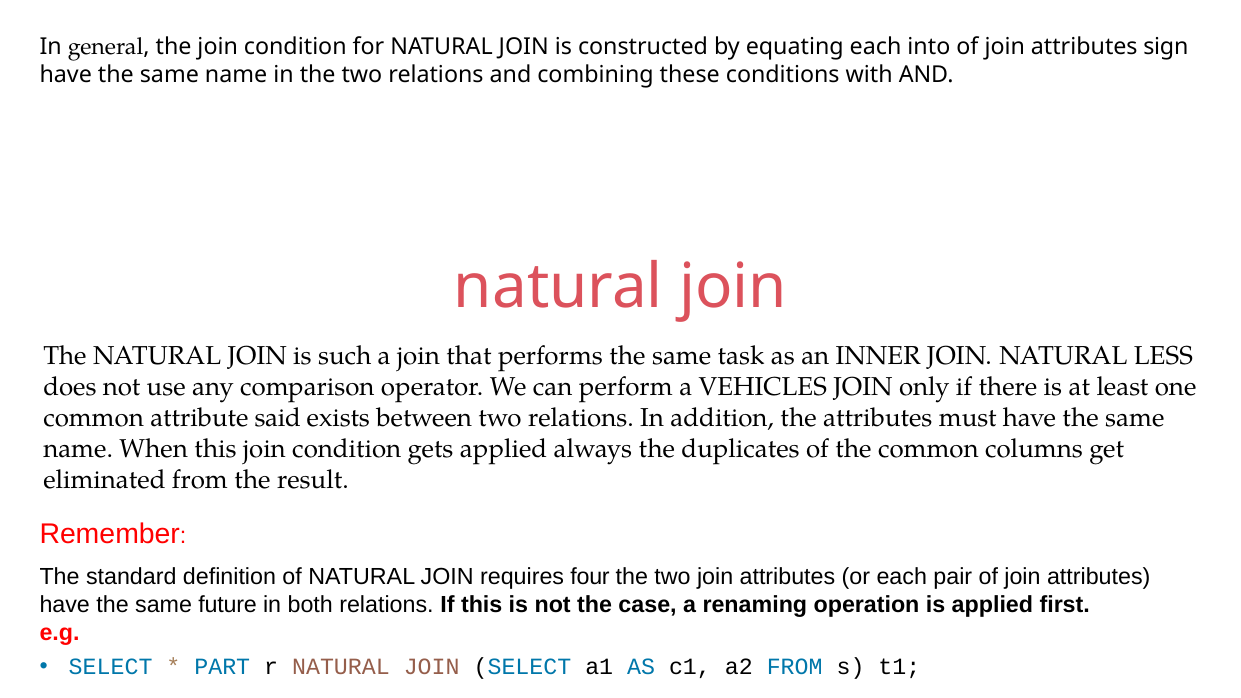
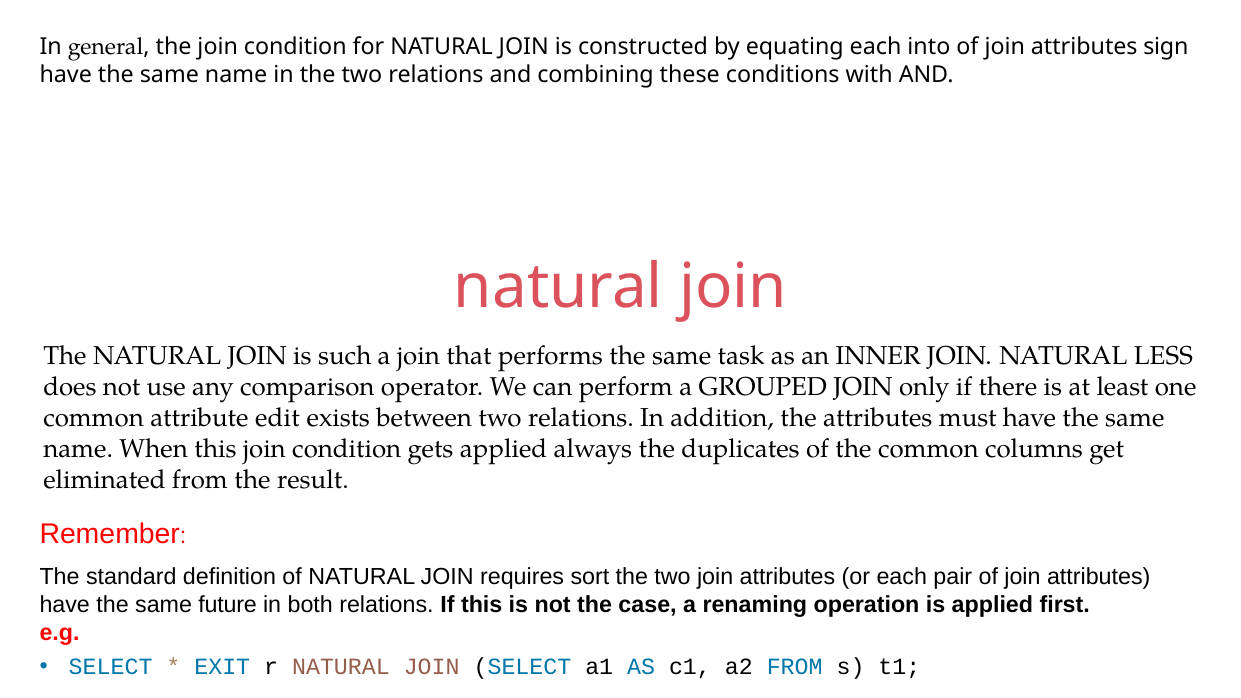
VEHICLES: VEHICLES -> GROUPED
said: said -> edit
four: four -> sort
PART: PART -> EXIT
